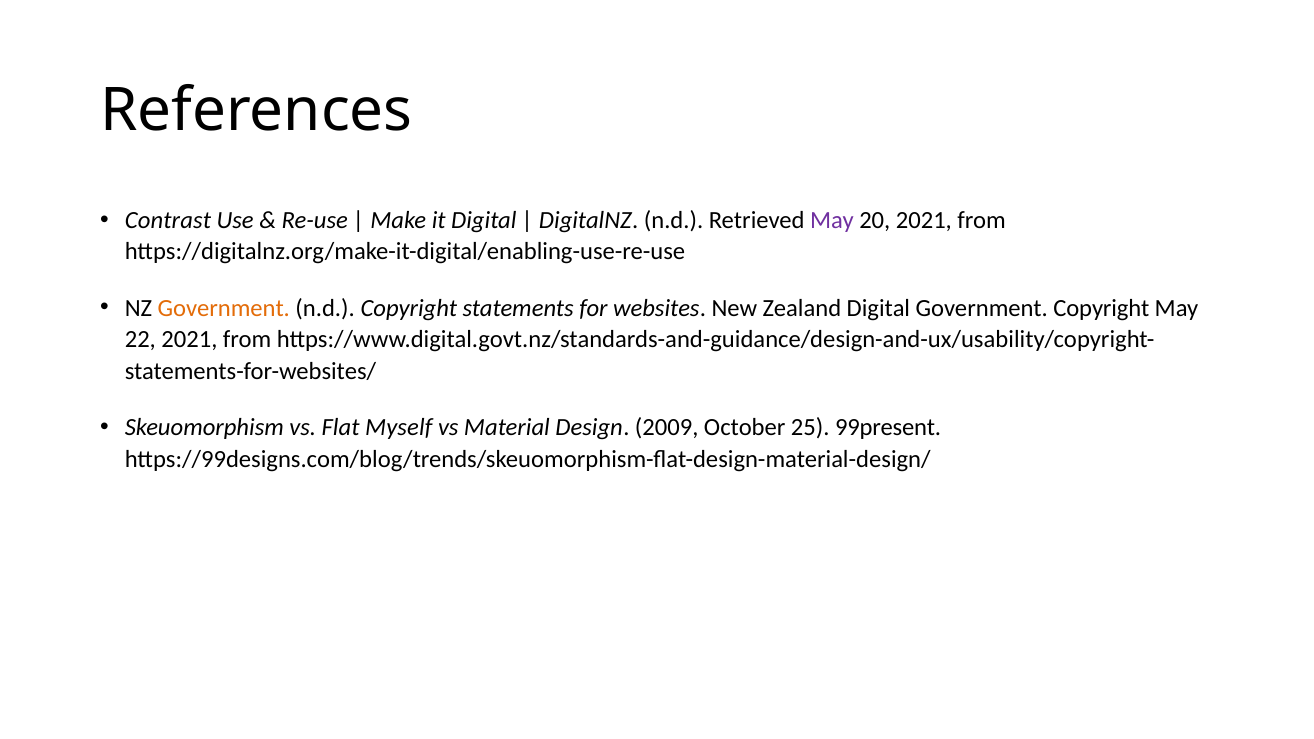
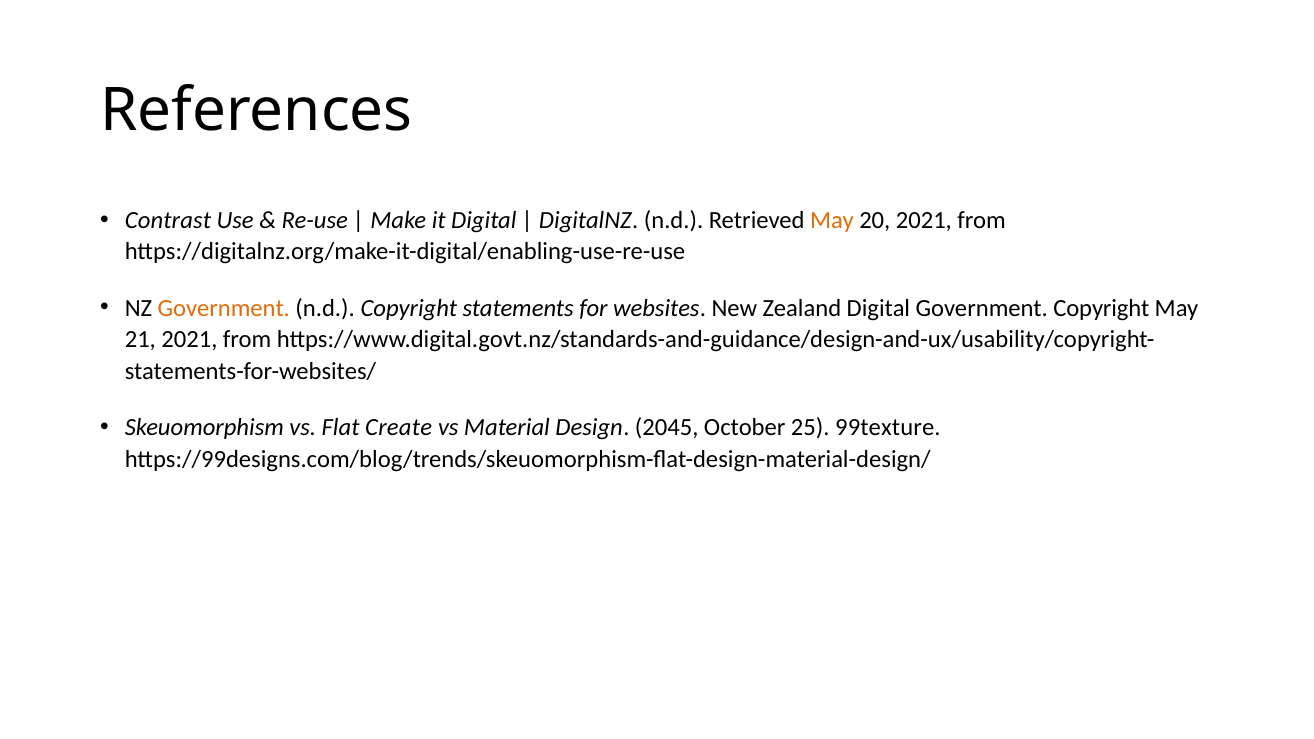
May at (832, 220) colour: purple -> orange
22: 22 -> 21
Myself: Myself -> Create
2009: 2009 -> 2045
99present: 99present -> 99texture
